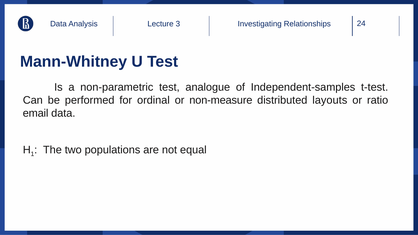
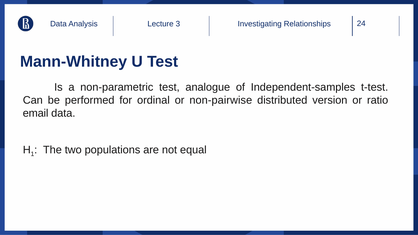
non-measure: non-measure -> non-pairwise
layouts: layouts -> version
